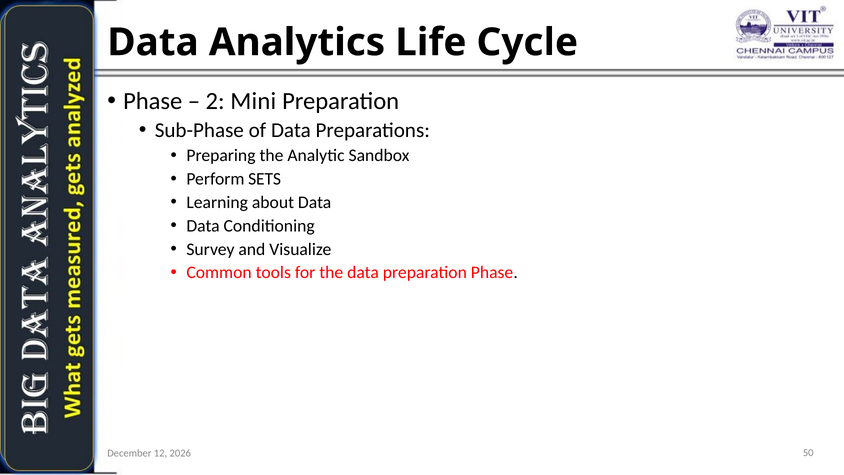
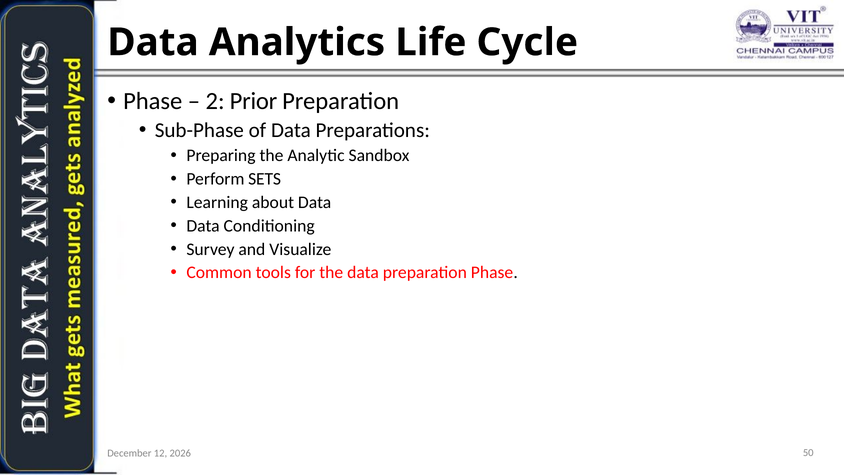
Mini: Mini -> Prior
